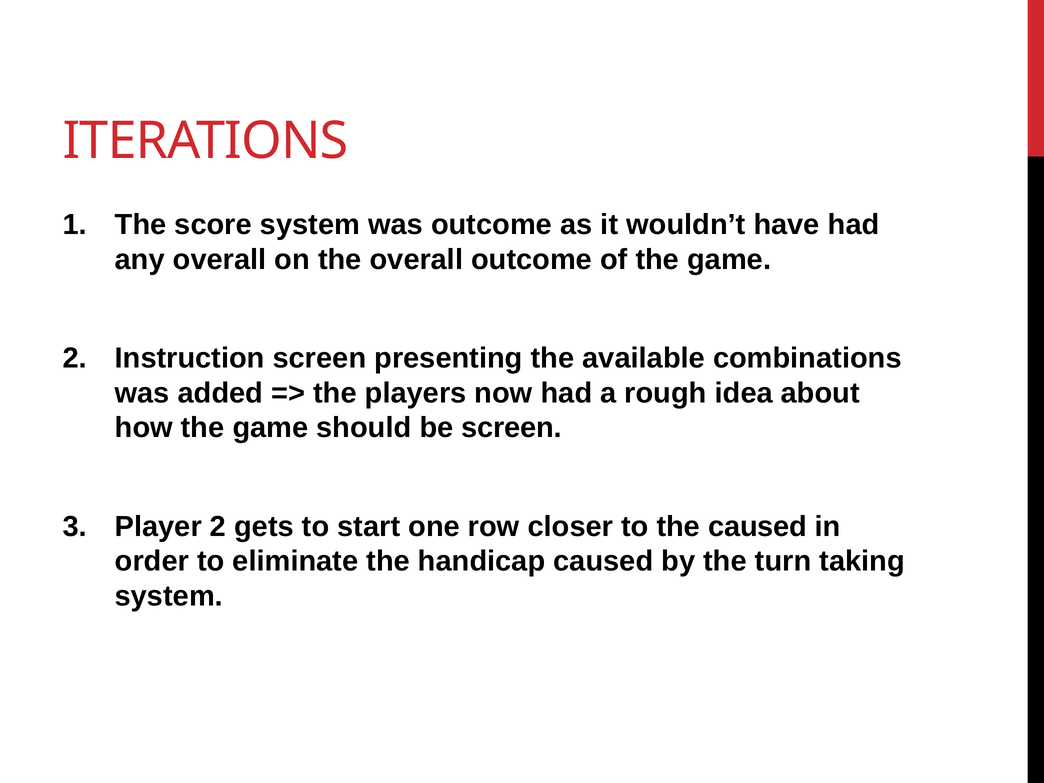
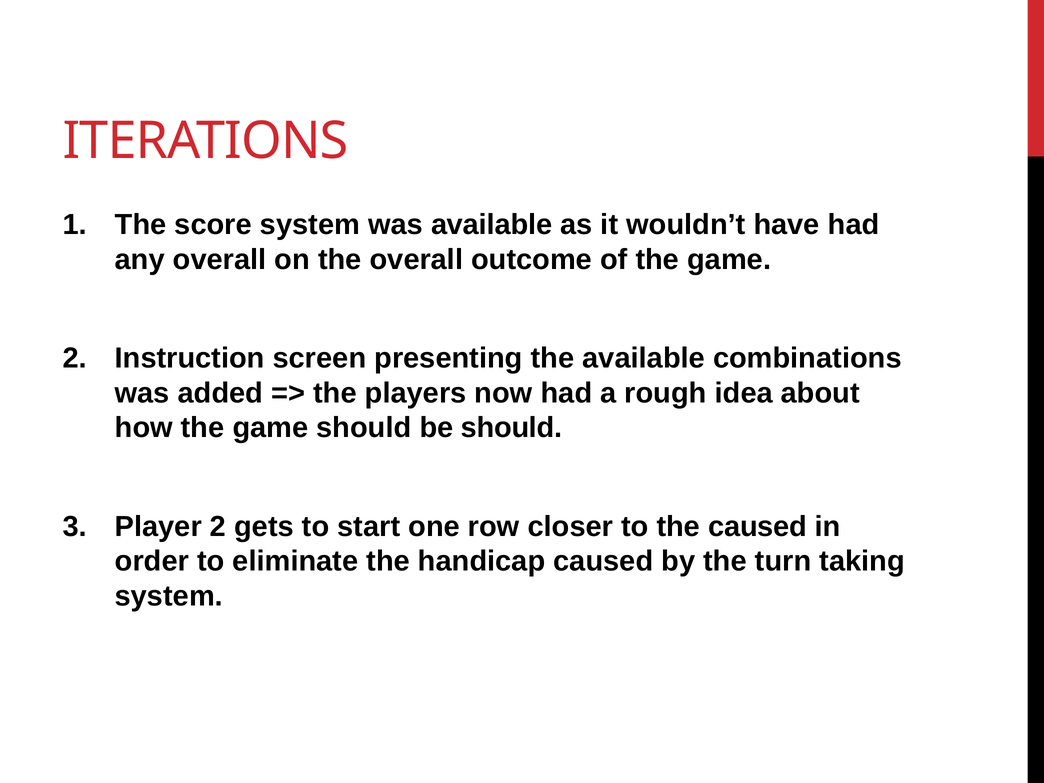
was outcome: outcome -> available
be screen: screen -> should
